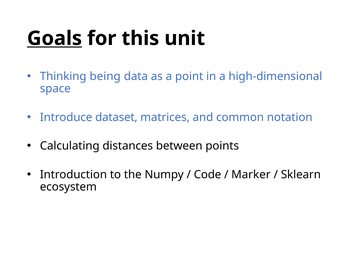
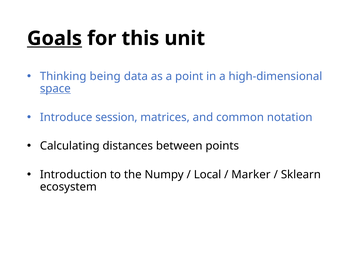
space underline: none -> present
dataset: dataset -> session
Code: Code -> Local
